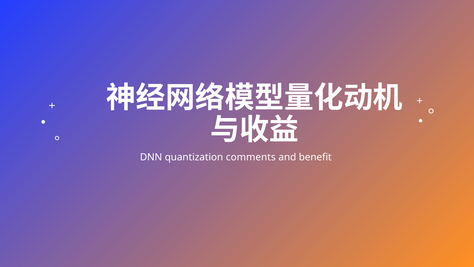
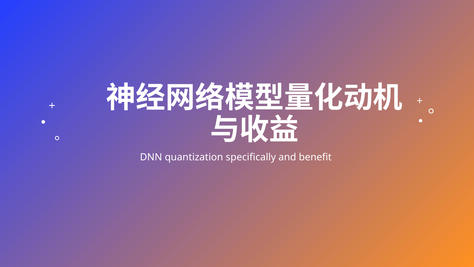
comments: comments -> specifically
